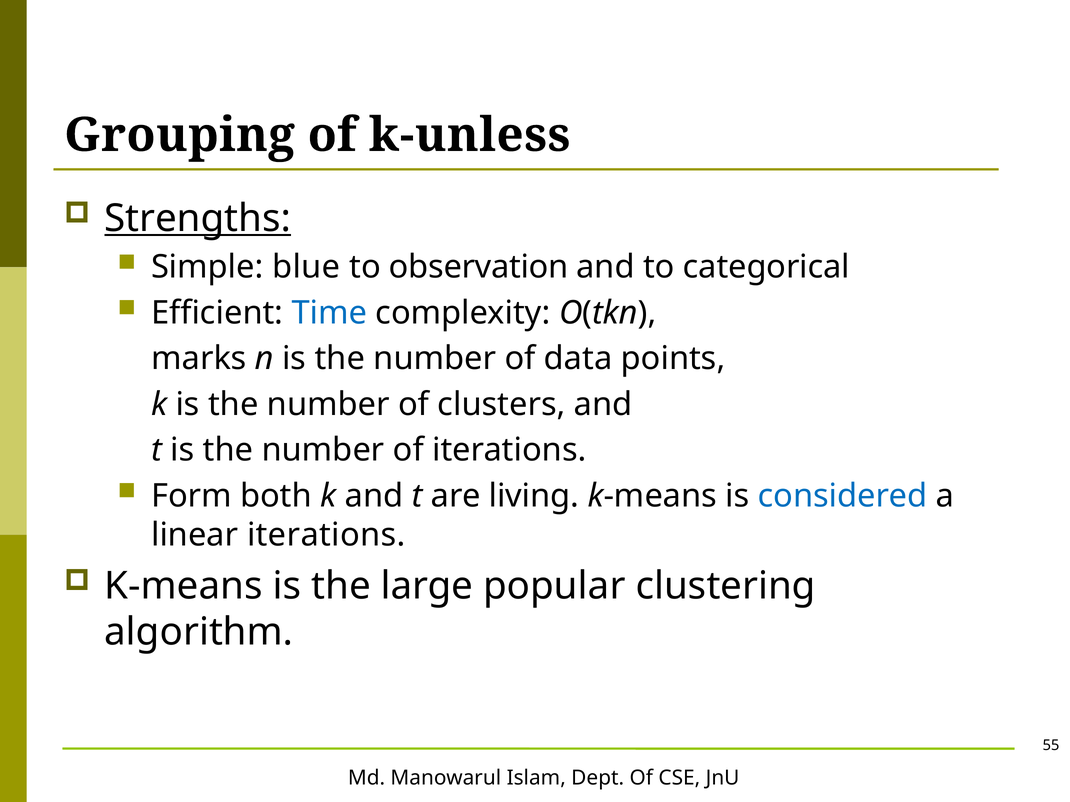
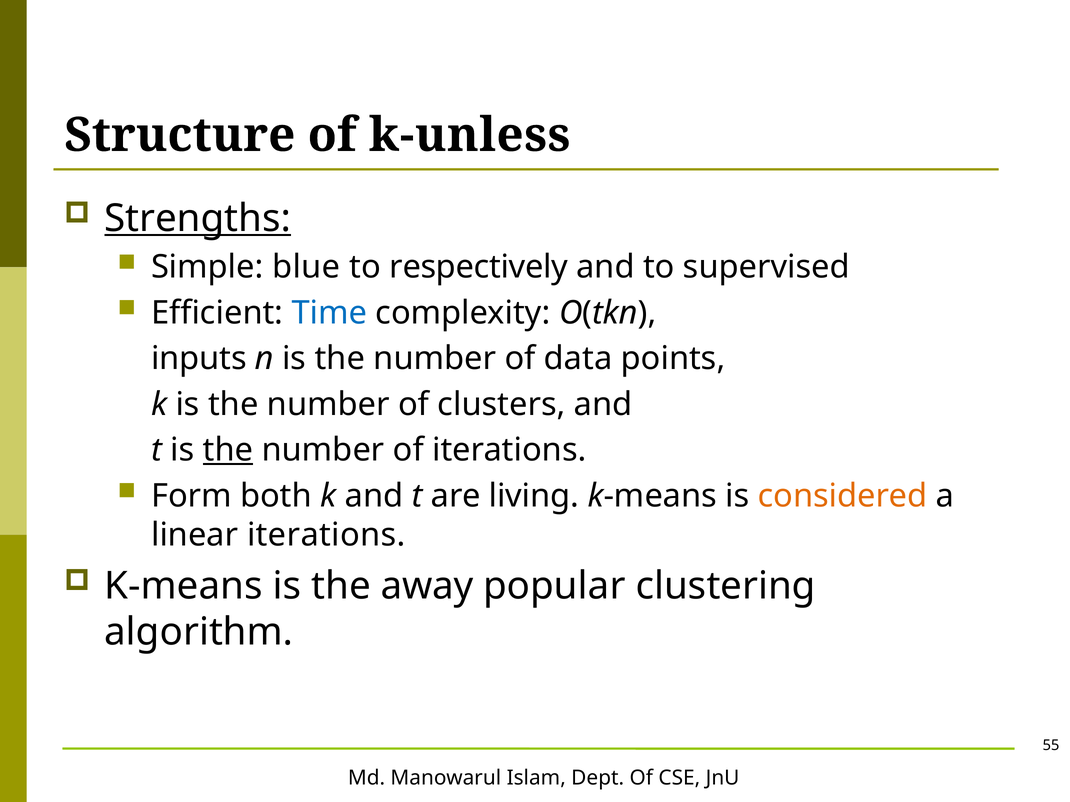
Grouping: Grouping -> Structure
observation: observation -> respectively
categorical: categorical -> supervised
marks: marks -> inputs
the at (228, 450) underline: none -> present
considered colour: blue -> orange
large: large -> away
